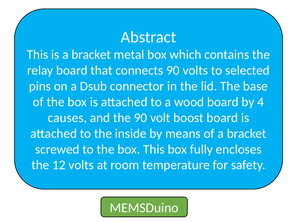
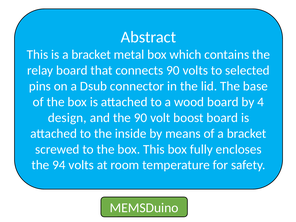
causes: causes -> design
12: 12 -> 94
